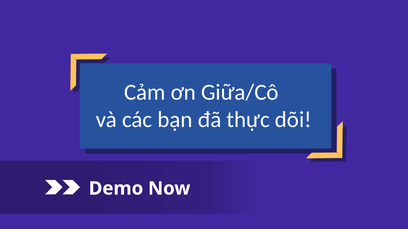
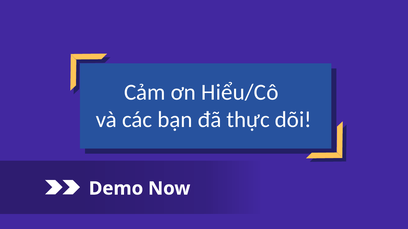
Giữa/Cô: Giữa/Cô -> Hiểu/Cô
